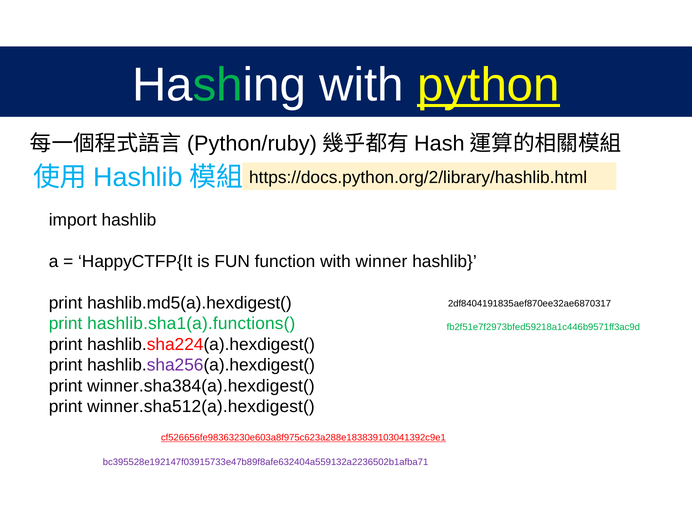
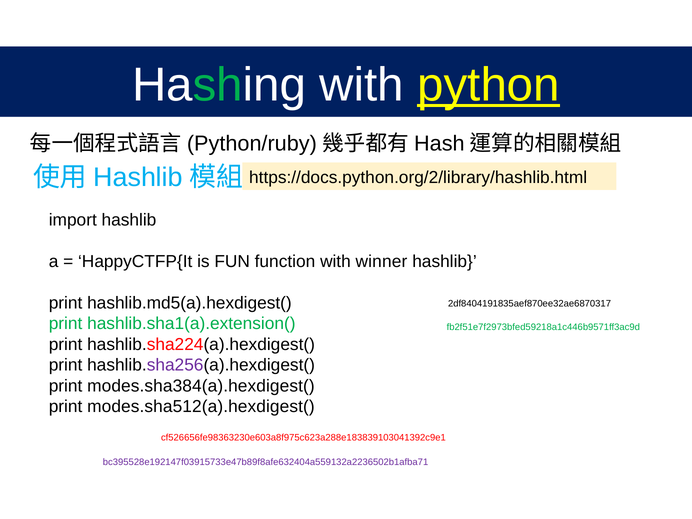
hashlib.sha1(a).functions(: hashlib.sha1(a).functions( -> hashlib.sha1(a).extension(
winner.sha384(a).hexdigest(: winner.sha384(a).hexdigest( -> modes.sha384(a).hexdigest(
winner.sha512(a).hexdigest(: winner.sha512(a).hexdigest( -> modes.sha512(a).hexdigest(
cf526656fe98363230e603a8f975c623a288e183839103041392c9e1 underline: present -> none
